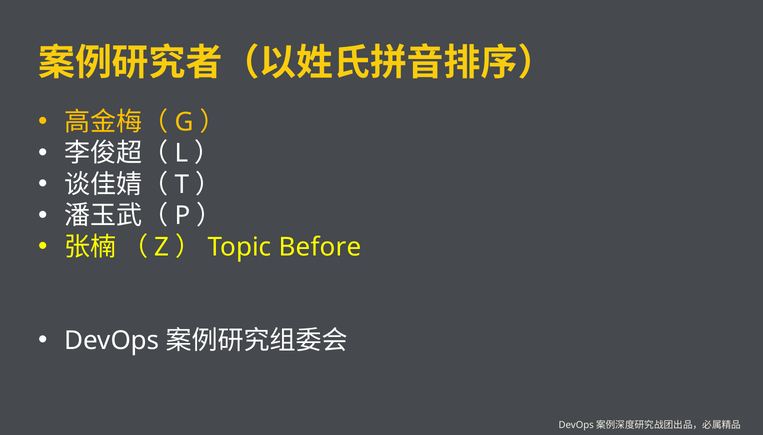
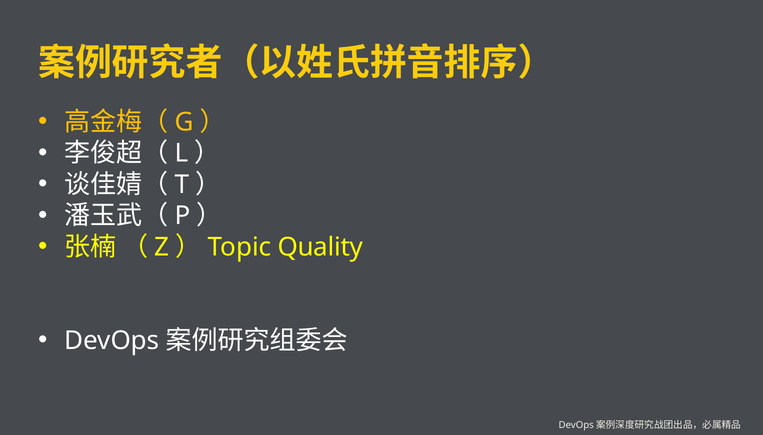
Before: Before -> Quality
